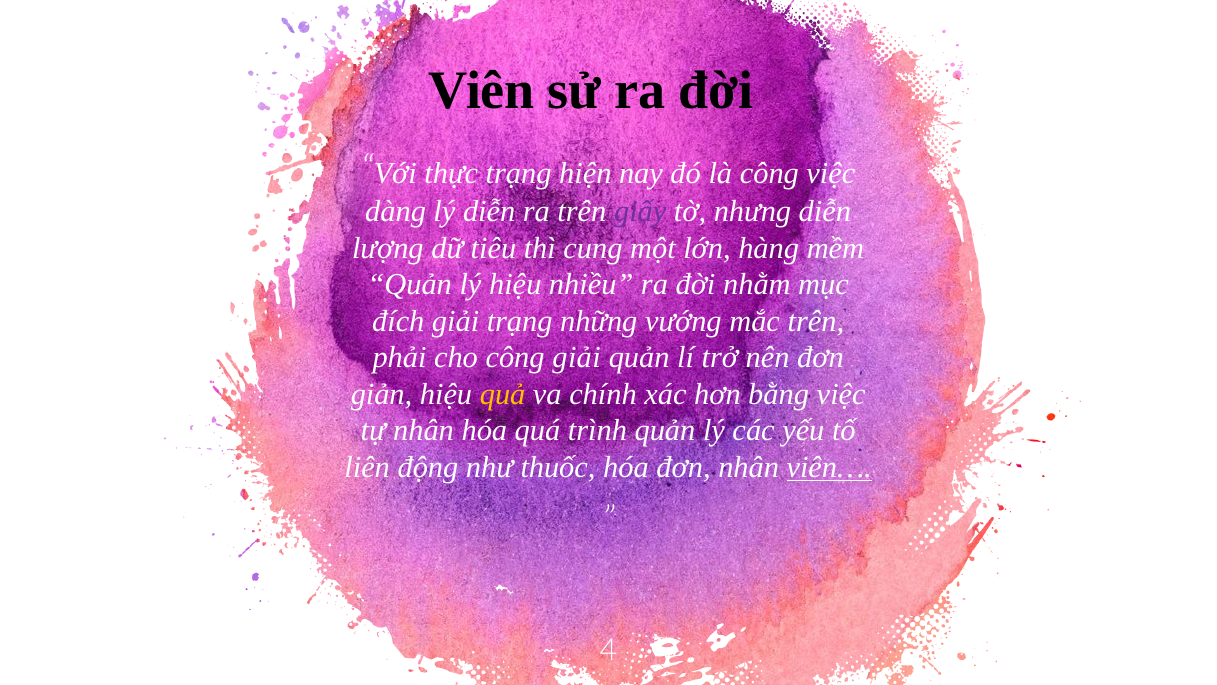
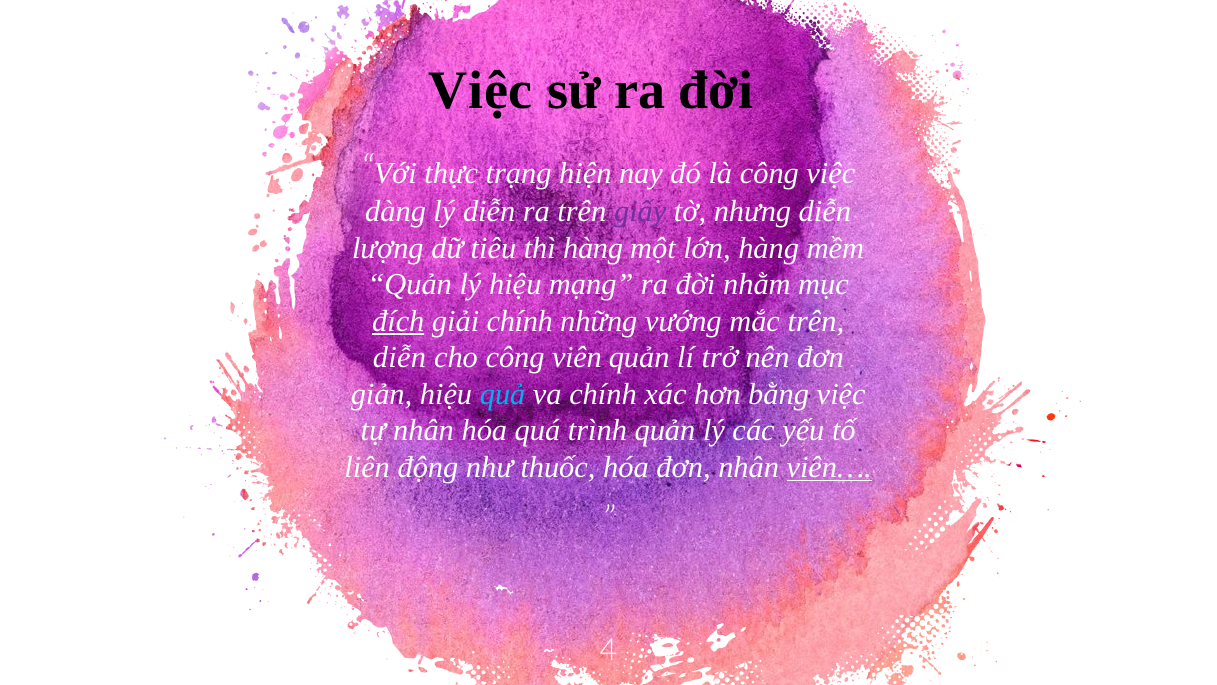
Viên at (481, 90): Viên -> Việc
thì cung: cung -> hàng
nhiều: nhiều -> mạng
đích underline: none -> present
giải trạng: trạng -> chính
phải at (400, 358): phải -> diễn
công giải: giải -> viên
quả colour: yellow -> light blue
